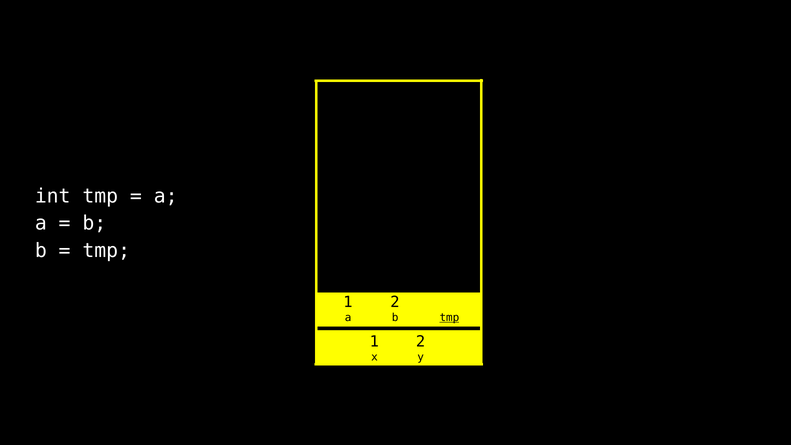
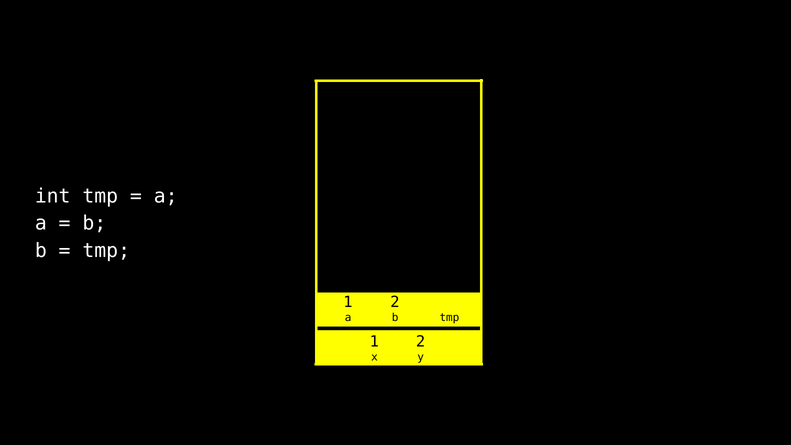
tmp at (449, 317) underline: present -> none
